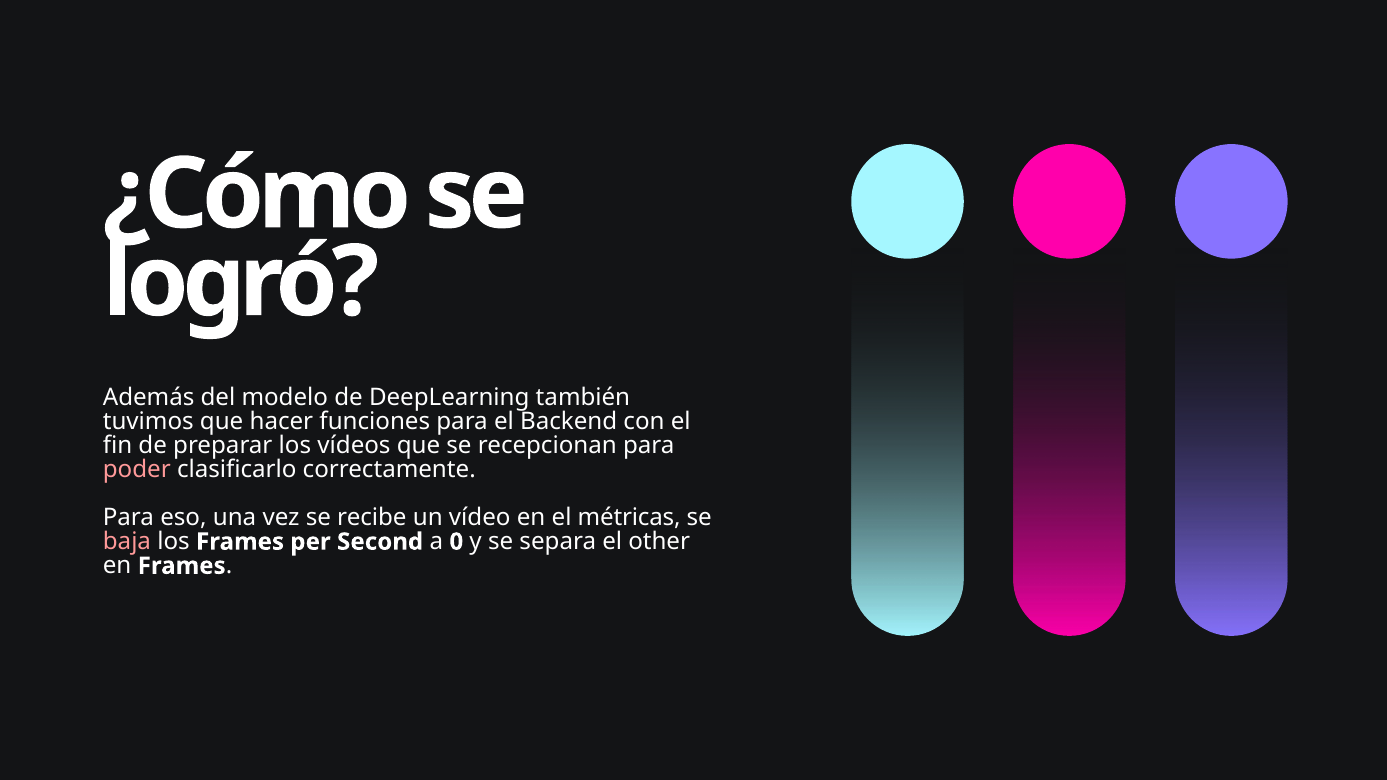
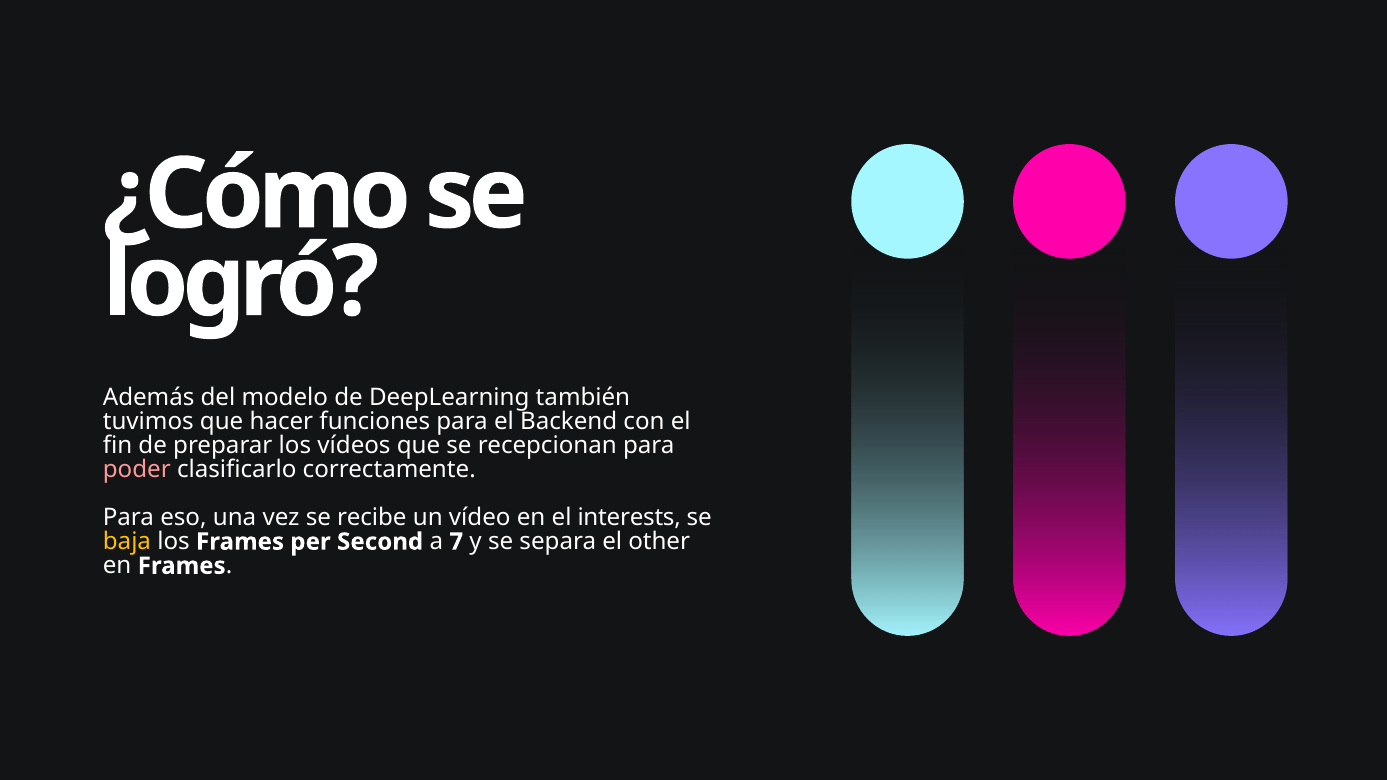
métricas: métricas -> interests
baja colour: pink -> yellow
0: 0 -> 7
